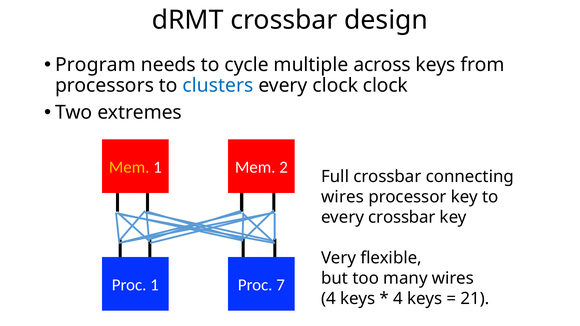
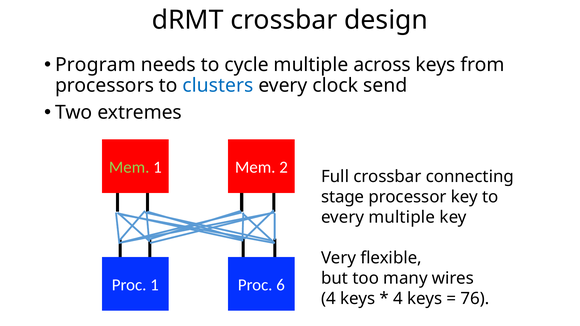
clock clock: clock -> send
Mem at (129, 168) colour: yellow -> light green
wires at (342, 197): wires -> stage
every crossbar: crossbar -> multiple
7: 7 -> 6
21: 21 -> 76
